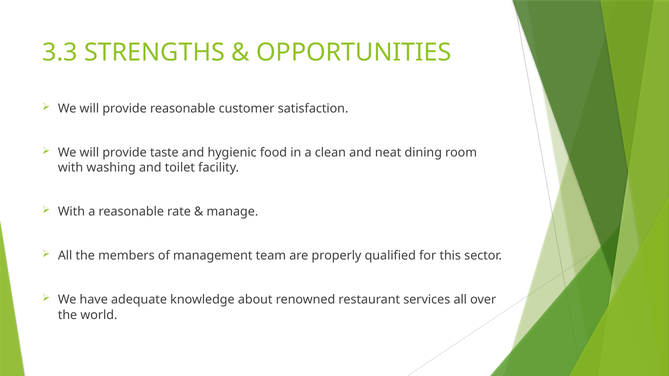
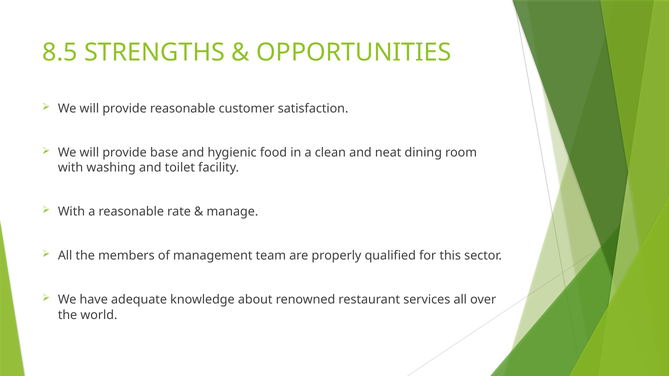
3.3: 3.3 -> 8.5
taste: taste -> base
